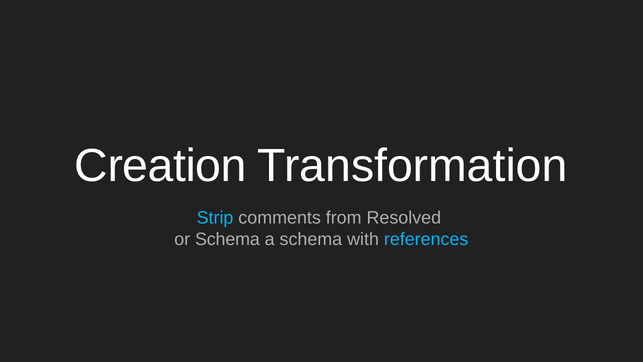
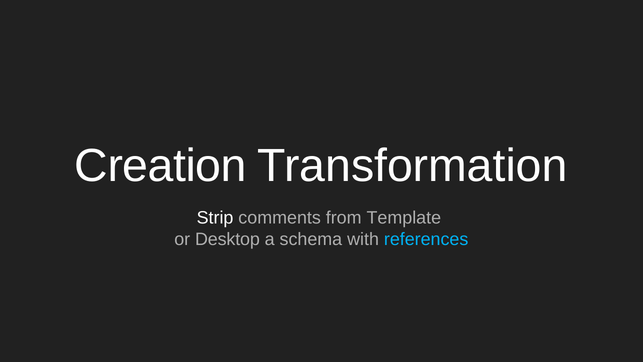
Strip colour: light blue -> white
Resolved: Resolved -> Template
or Schema: Schema -> Desktop
